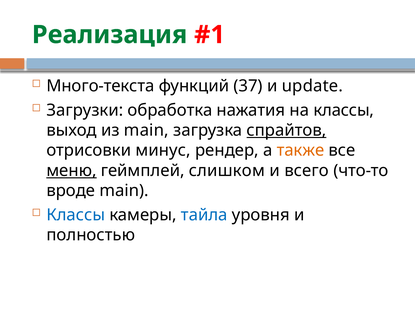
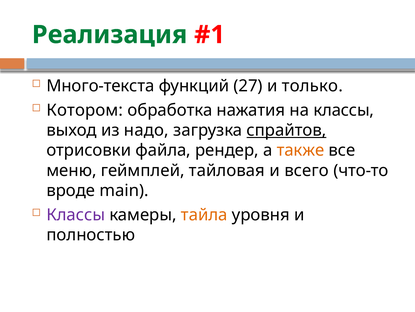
37: 37 -> 27
update: update -> только
Загрузки: Загрузки -> Котором
из main: main -> надо
минус: минус -> файла
меню underline: present -> none
слишком: слишком -> тайловая
Классы at (76, 214) colour: blue -> purple
тайла colour: blue -> orange
